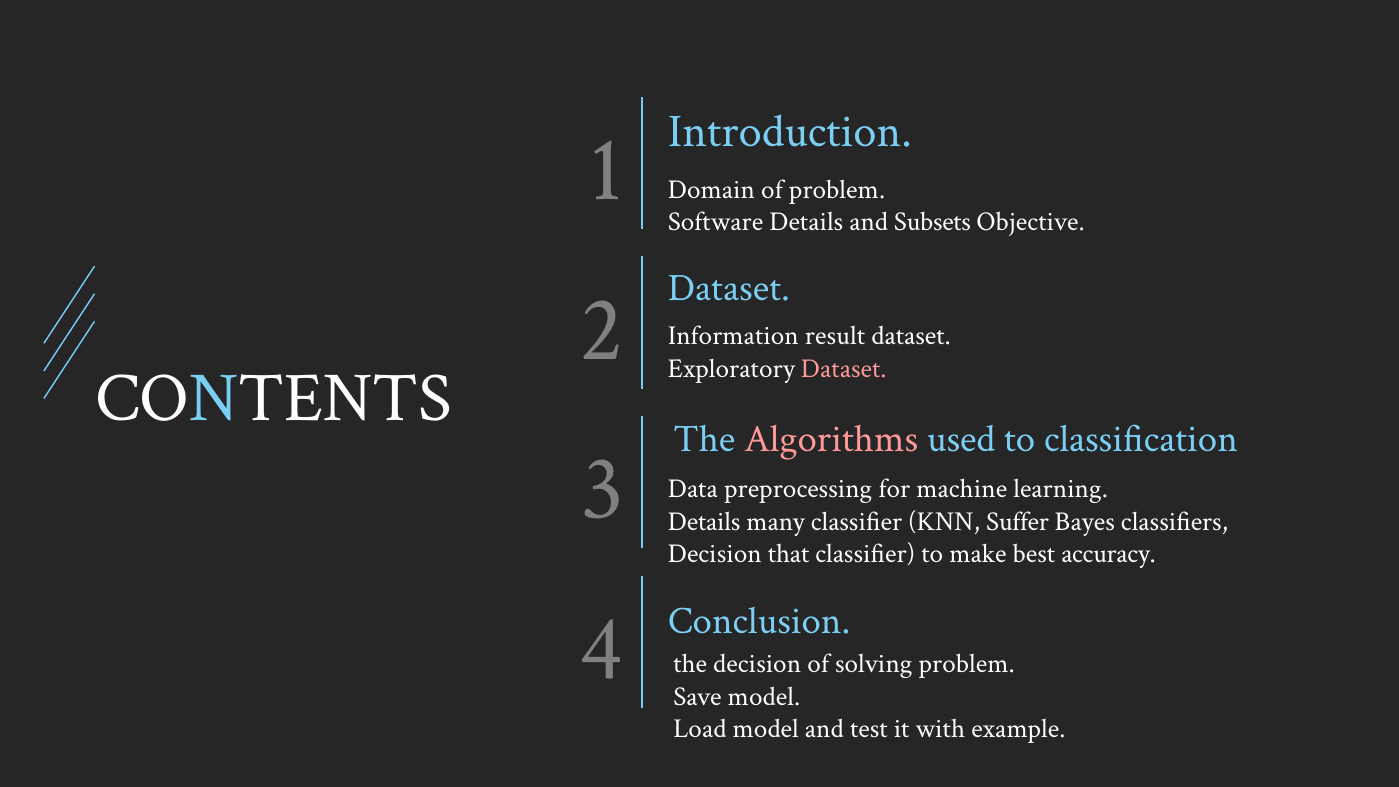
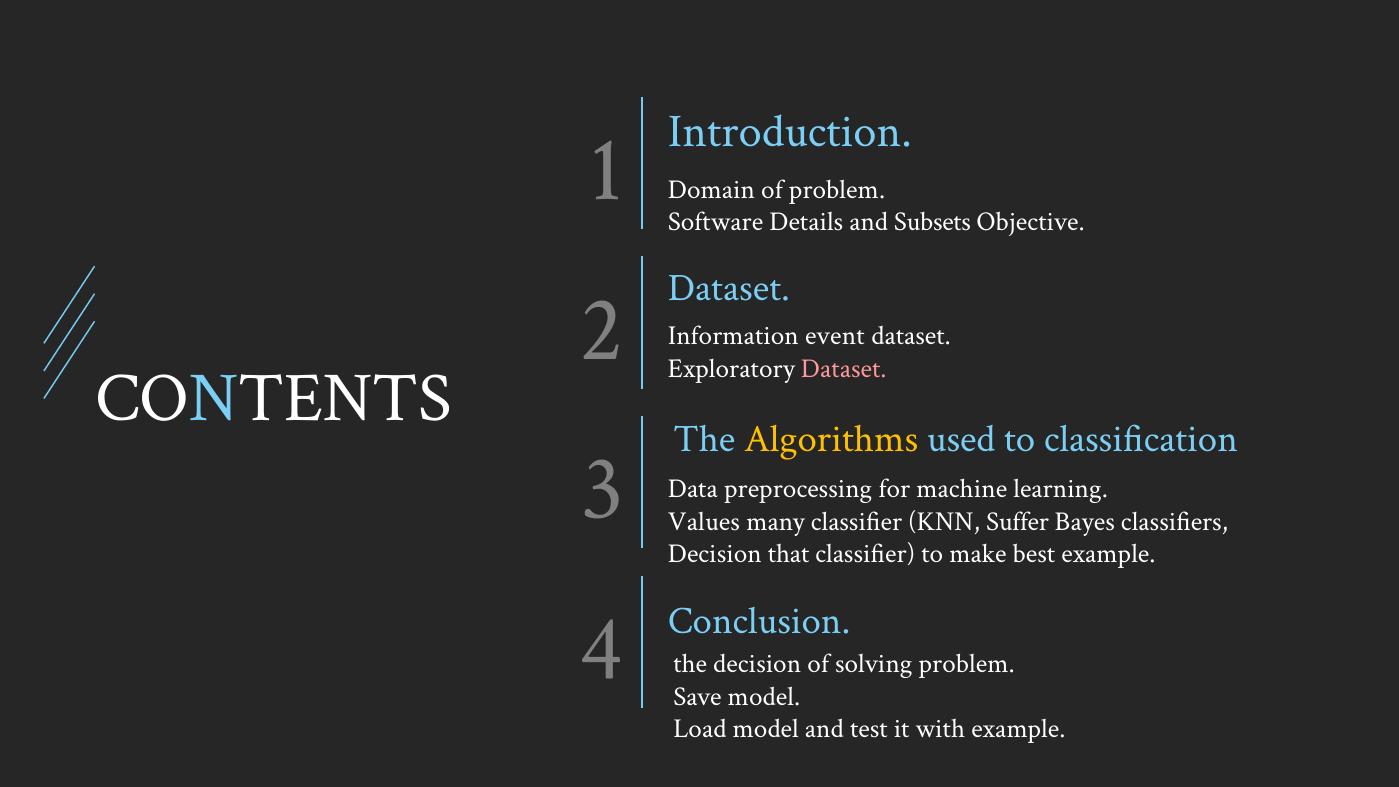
result: result -> event
Algorithms colour: pink -> yellow
Details at (704, 521): Details -> Values
best accuracy: accuracy -> example
